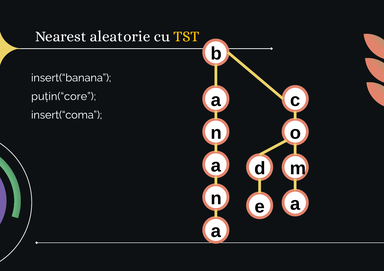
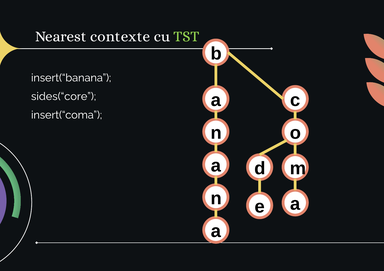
aleatorie: aleatorie -> contexte
TST colour: yellow -> light green
puțin(“core: puțin(“core -> sides(“core
